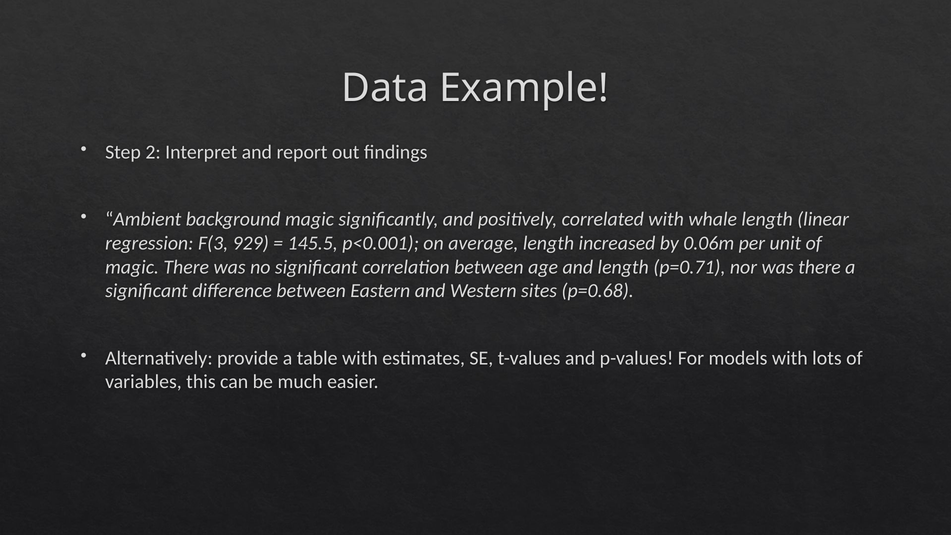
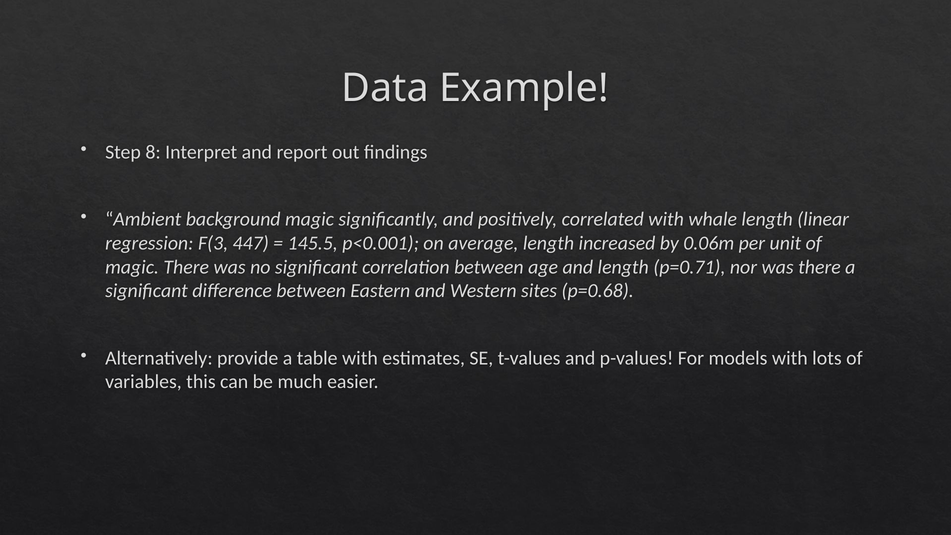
2: 2 -> 8
929: 929 -> 447
